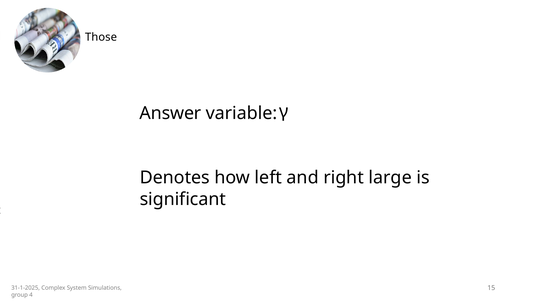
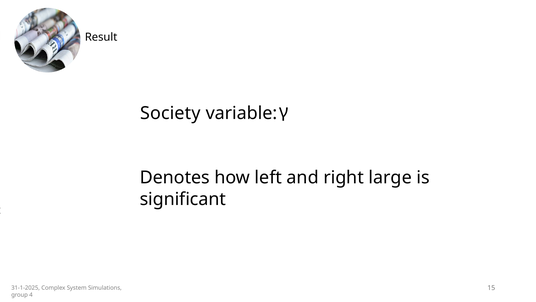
Those: Those -> Result
Answer: Answer -> Society
